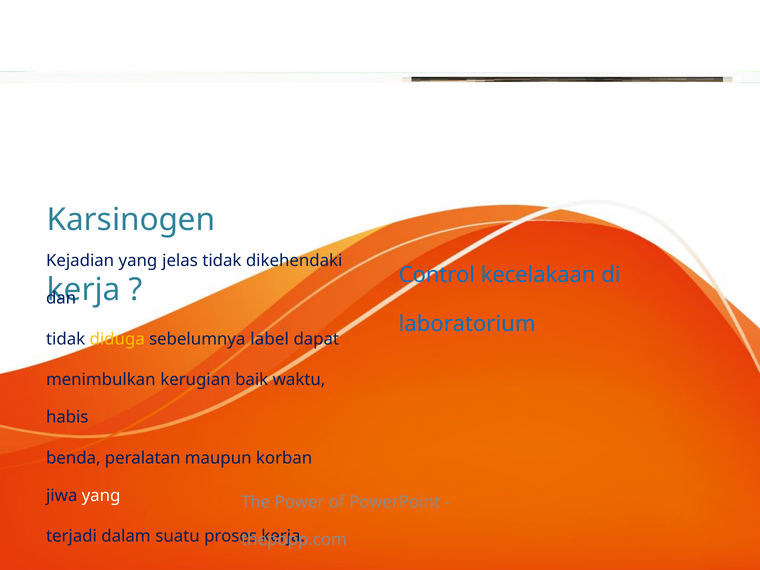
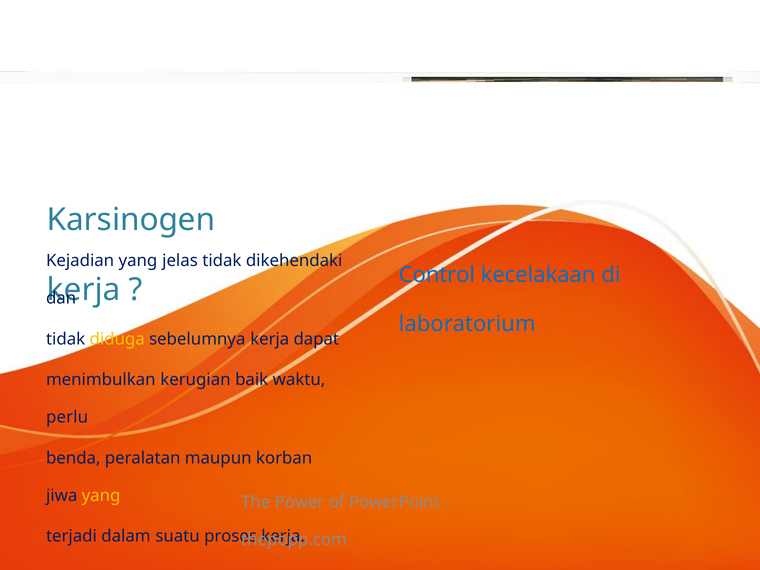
sebelumnya label: label -> kerja
habis: habis -> perlu
yang at (101, 496) colour: white -> yellow
